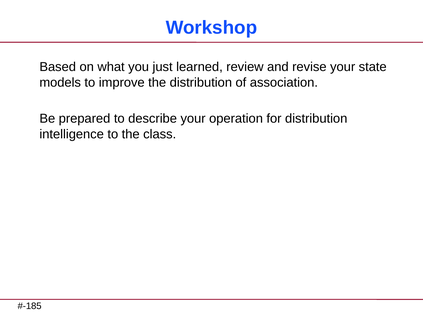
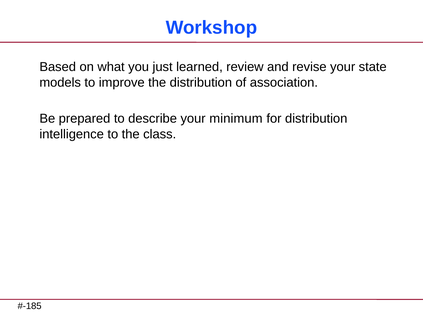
operation: operation -> minimum
